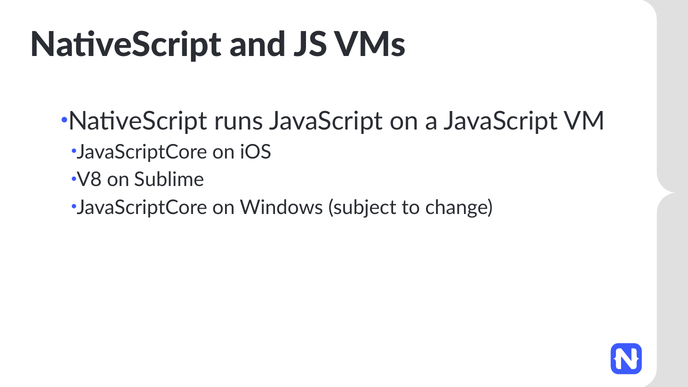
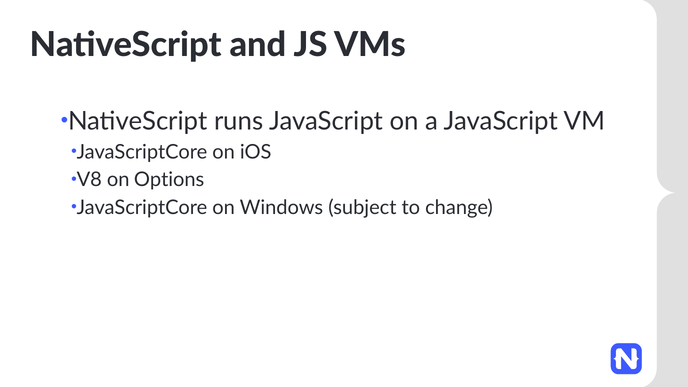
Sublime: Sublime -> Options
